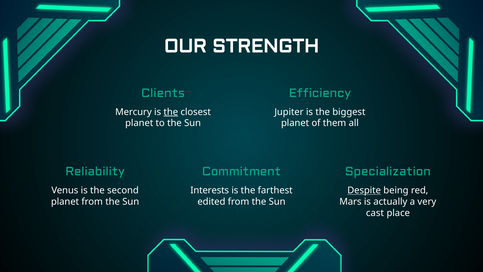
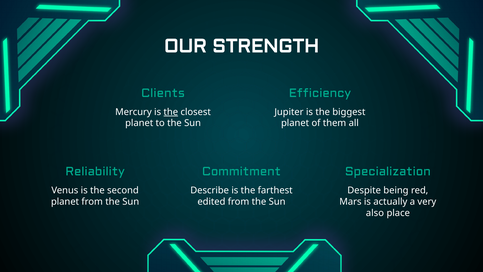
Despite underline: present -> none
Interests: Interests -> Describe
cast: cast -> also
